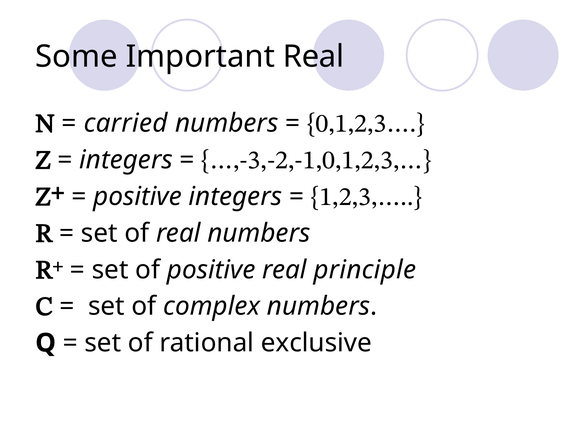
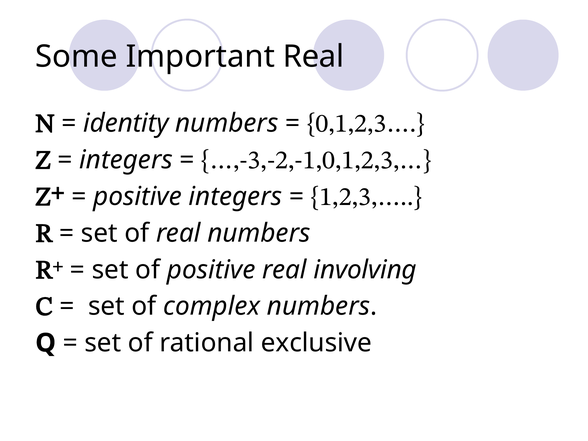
carried: carried -> identity
principle: principle -> involving
